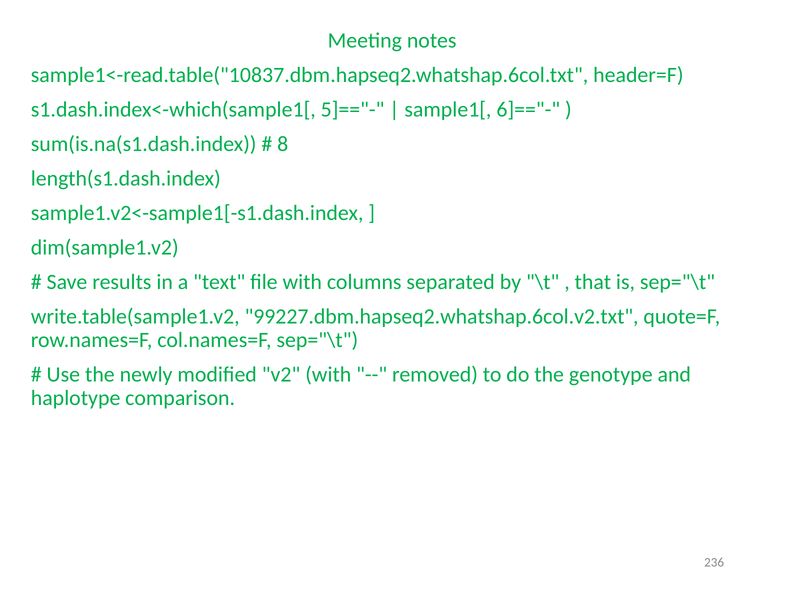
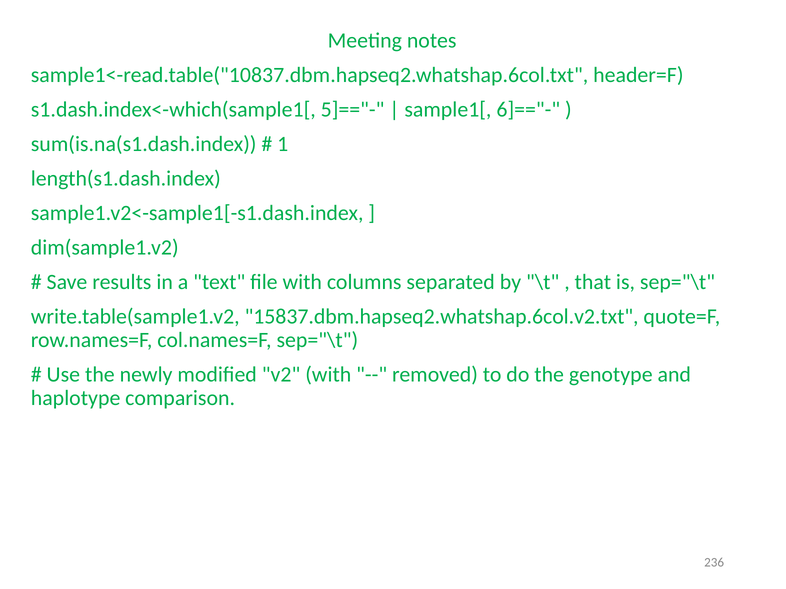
8: 8 -> 1
99227.dbm.hapseq2.whatshap.6col.v2.txt: 99227.dbm.hapseq2.whatshap.6col.v2.txt -> 15837.dbm.hapseq2.whatshap.6col.v2.txt
